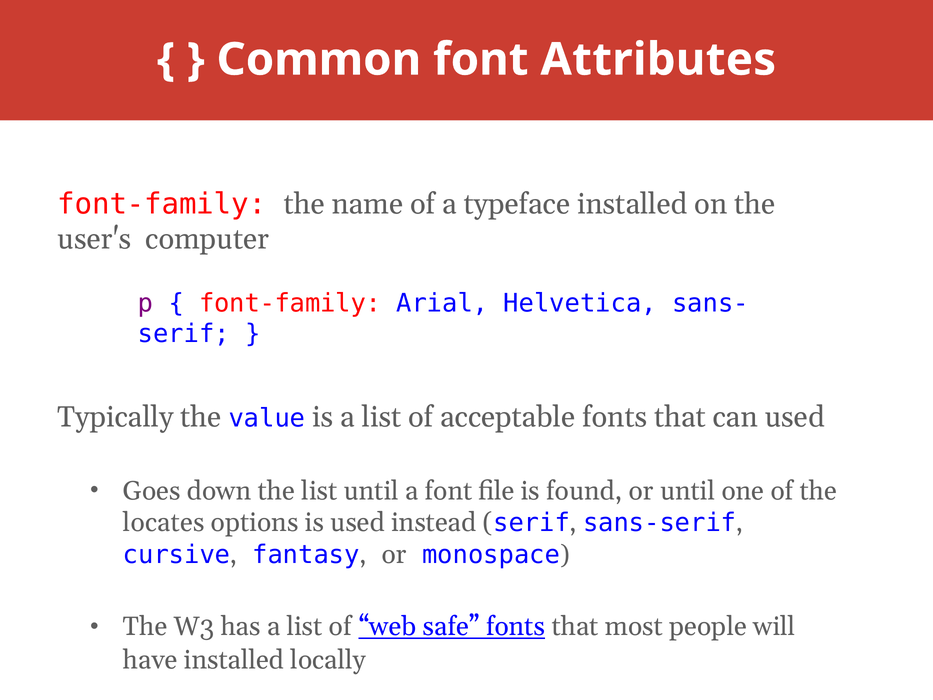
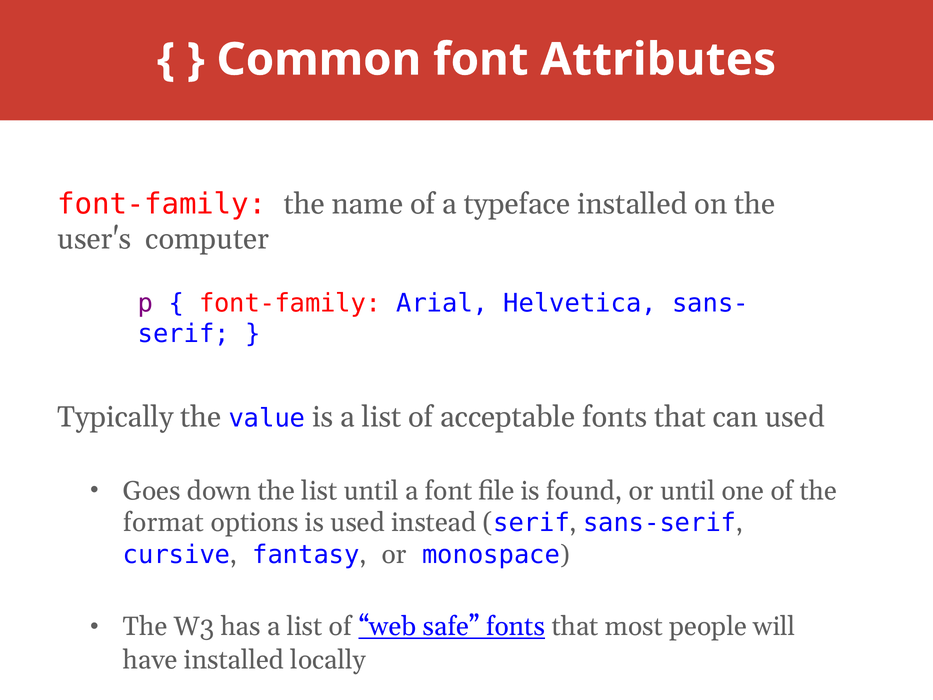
locates: locates -> format
